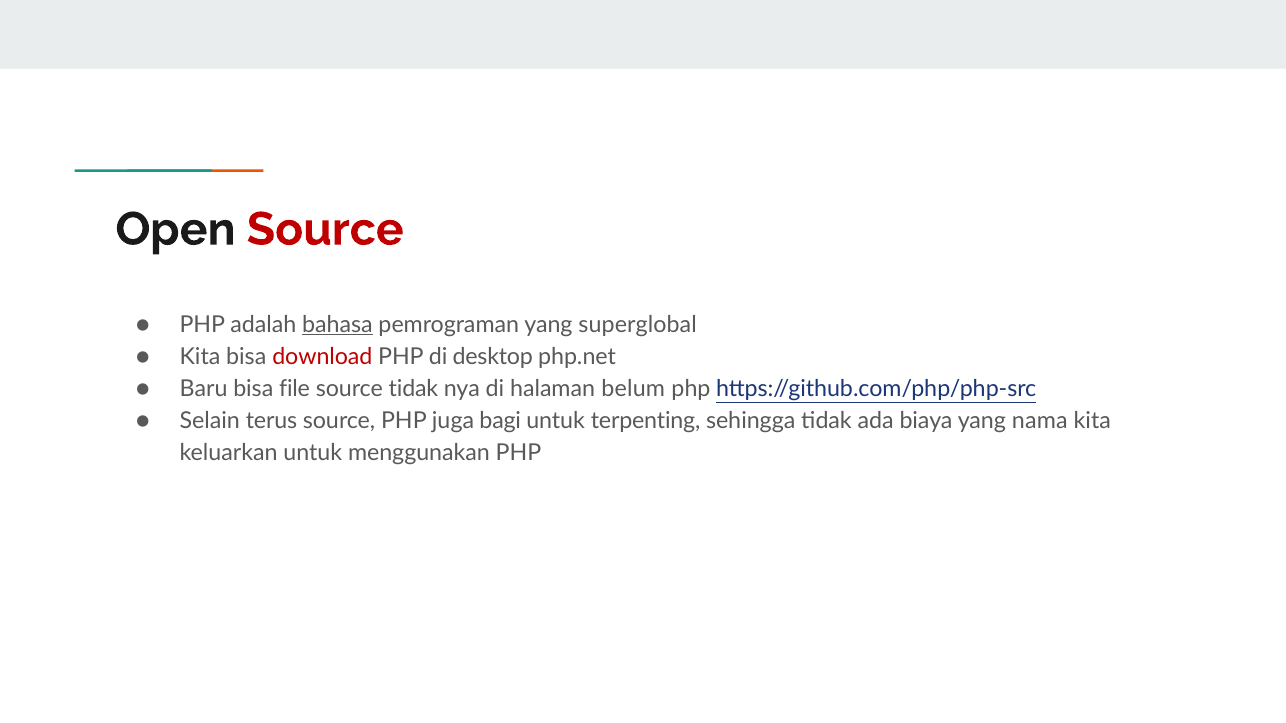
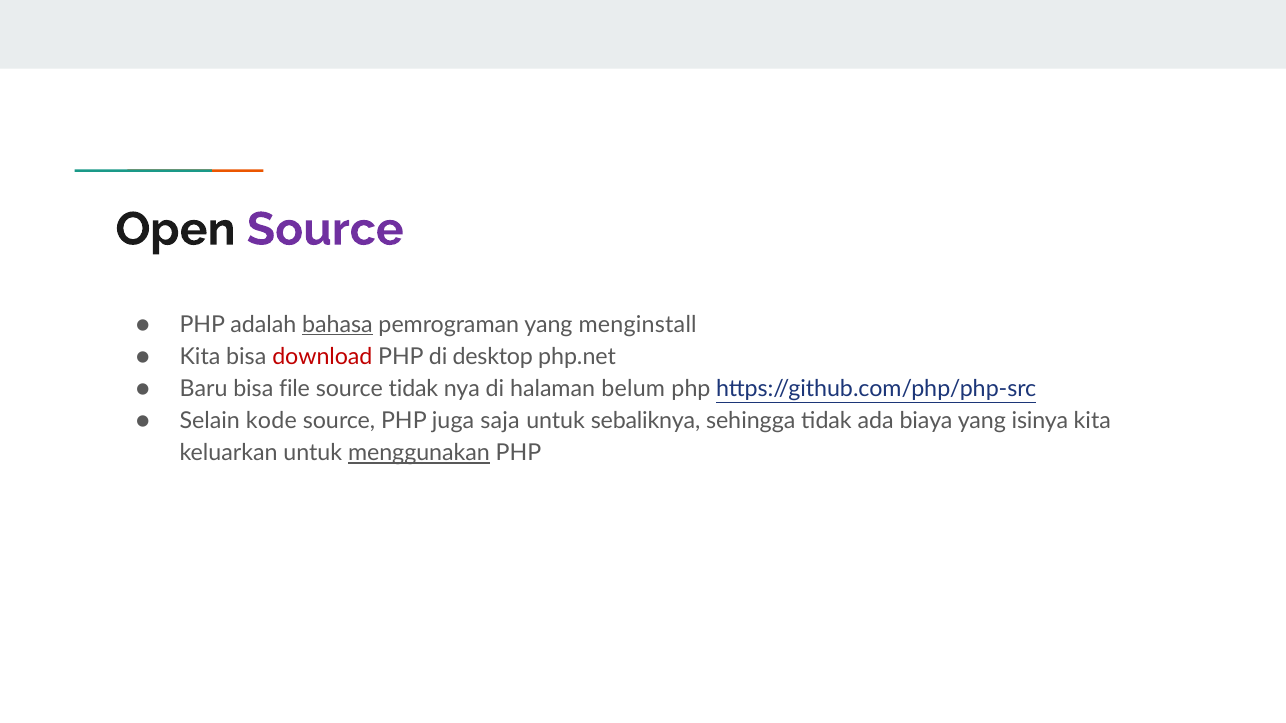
Source at (325, 229) colour: red -> purple
superglobal: superglobal -> menginstall
terus: terus -> kode
bagi: bagi -> saja
terpenting: terpenting -> sebaliknya
nama: nama -> isinya
menggunakan underline: none -> present
